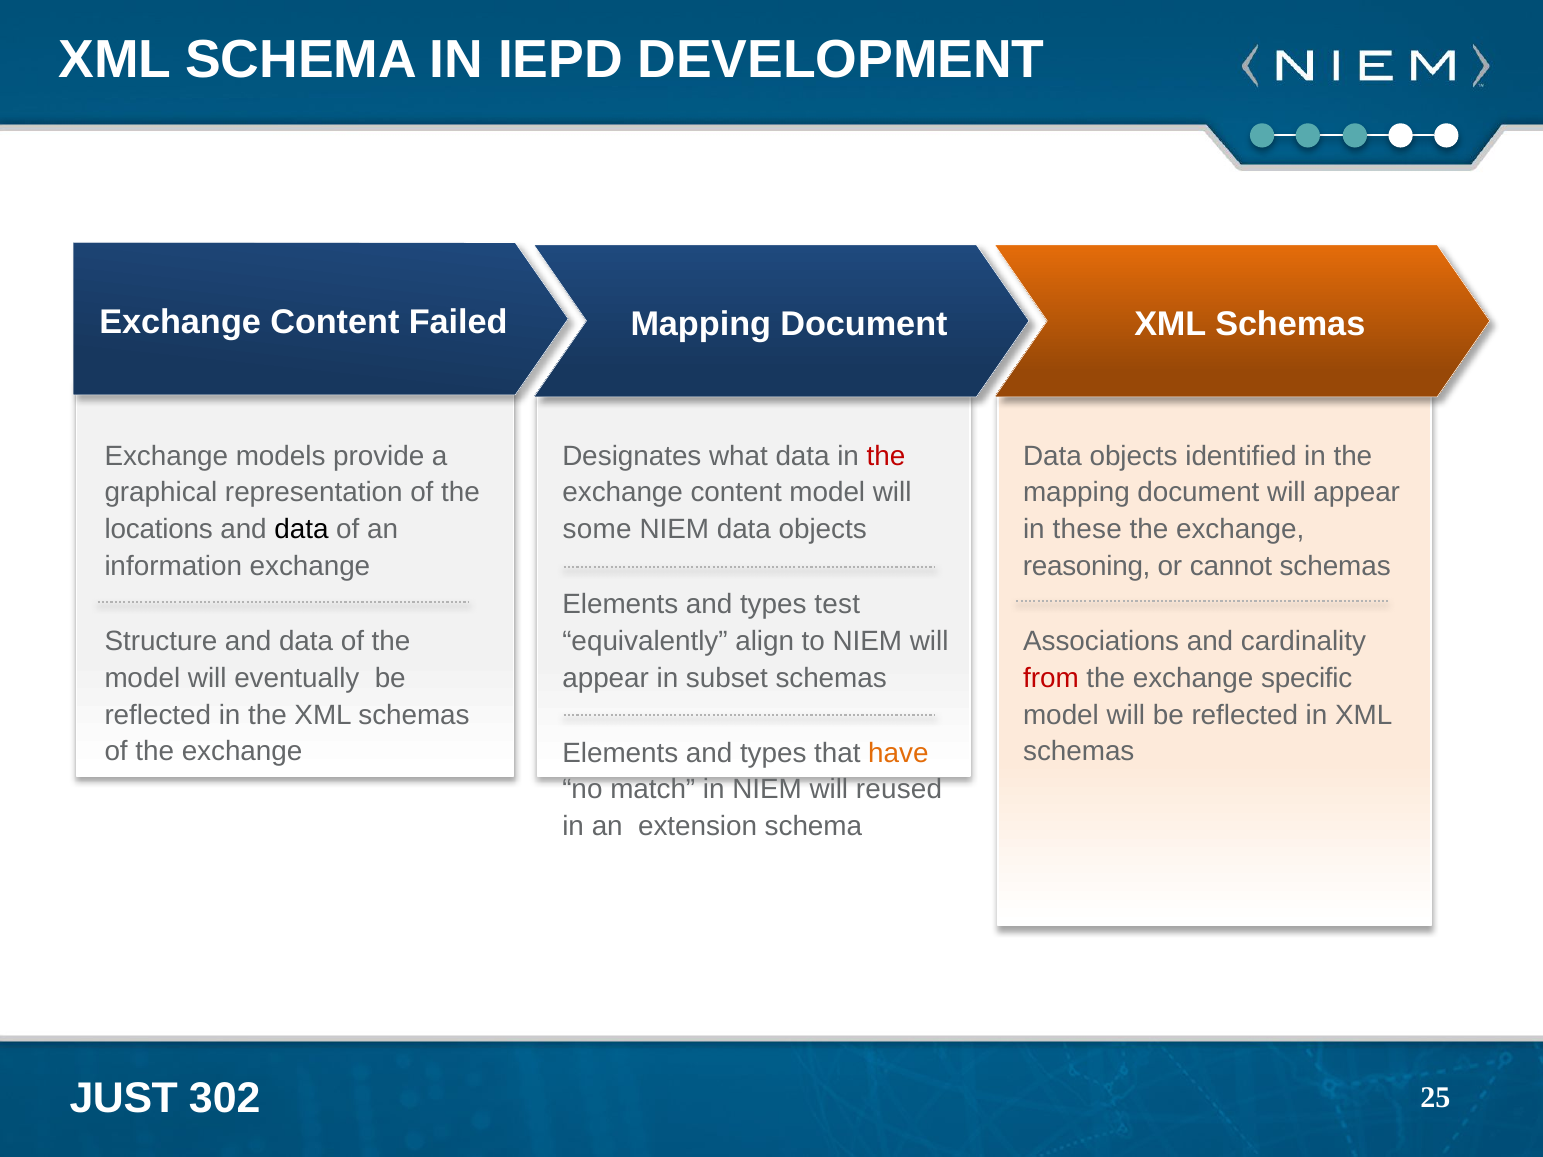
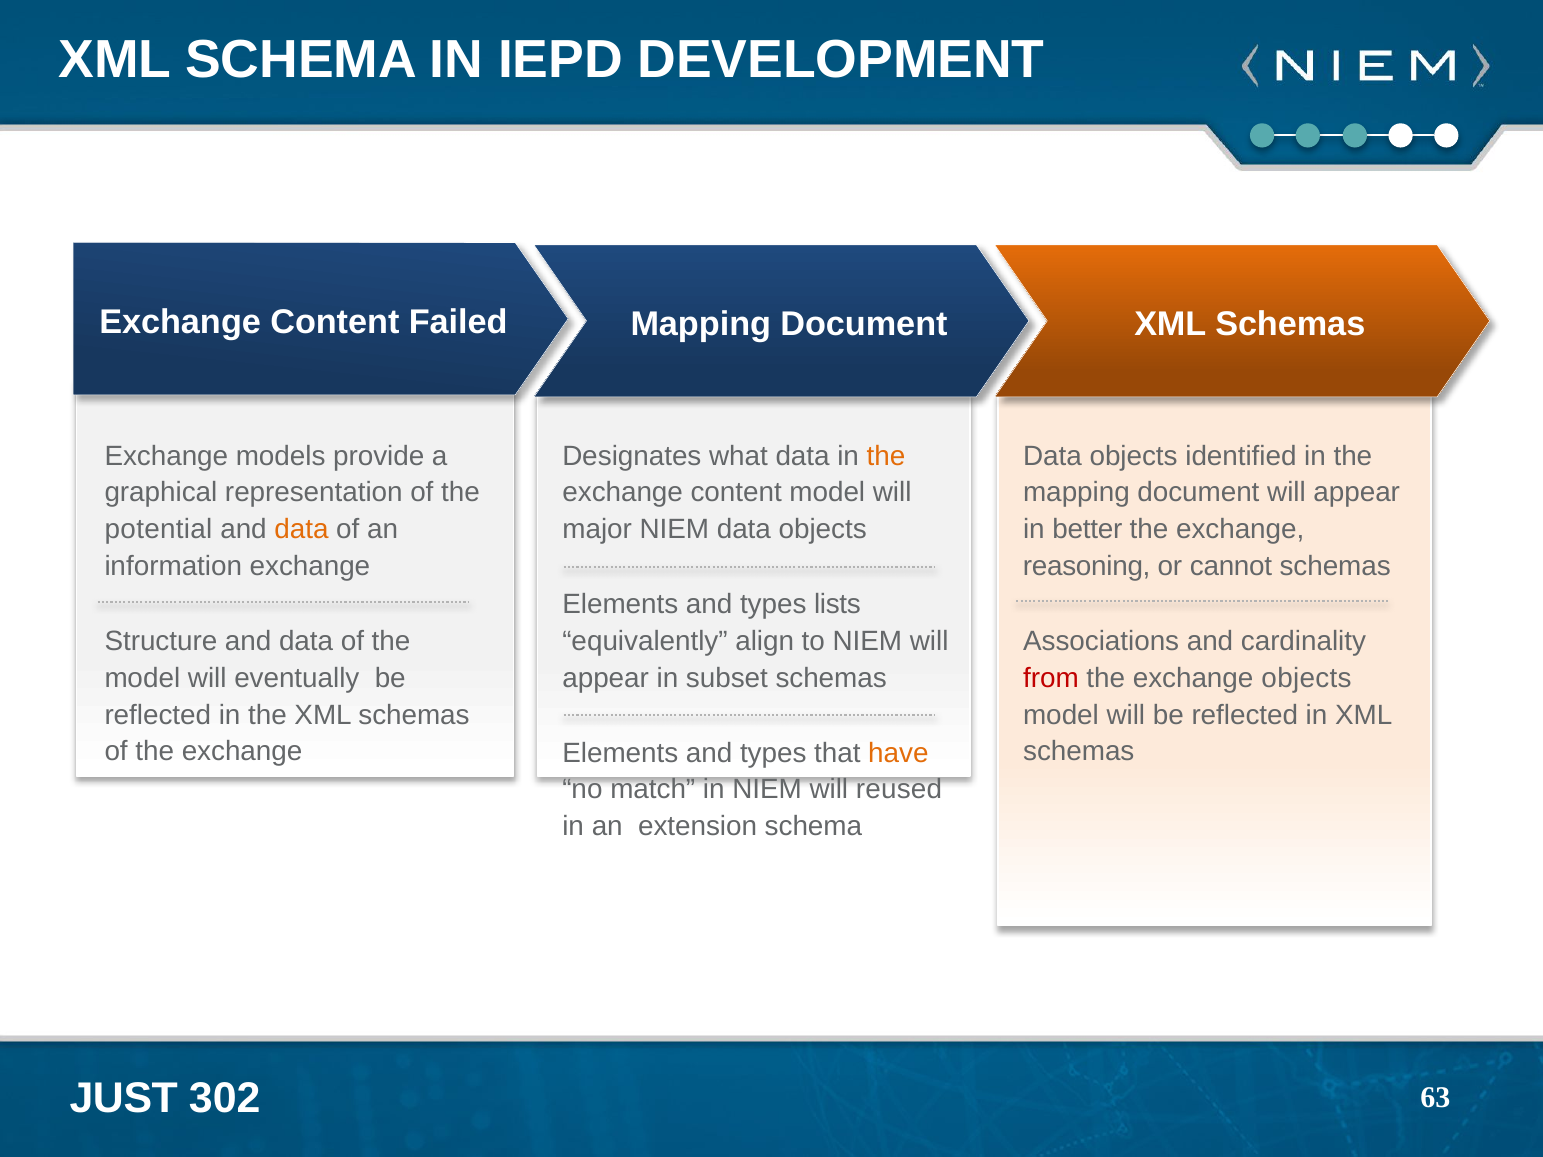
the at (886, 456) colour: red -> orange
locations: locations -> potential
data at (301, 530) colour: black -> orange
some: some -> major
these: these -> better
test: test -> lists
exchange specific: specific -> objects
25: 25 -> 63
